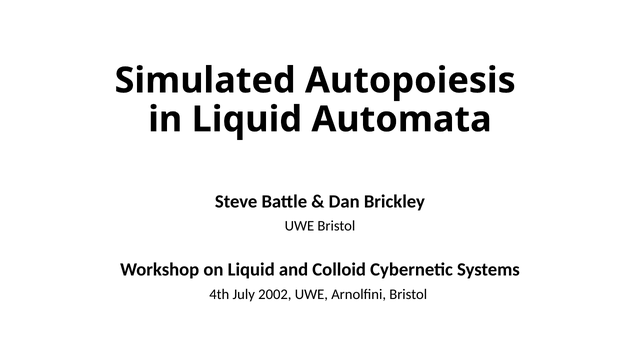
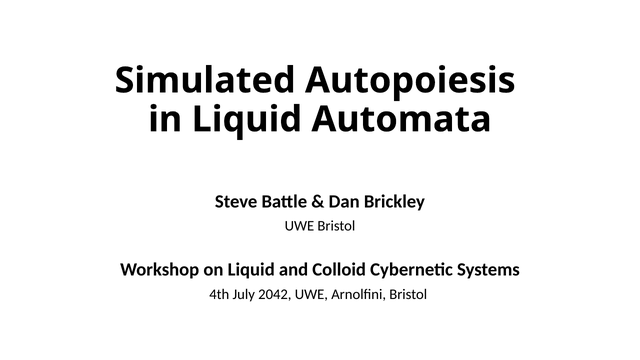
2002: 2002 -> 2042
